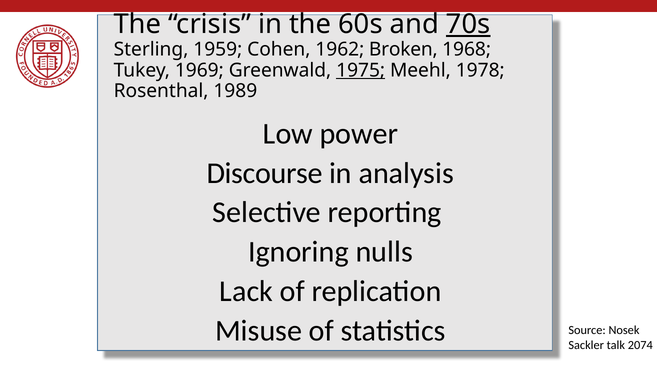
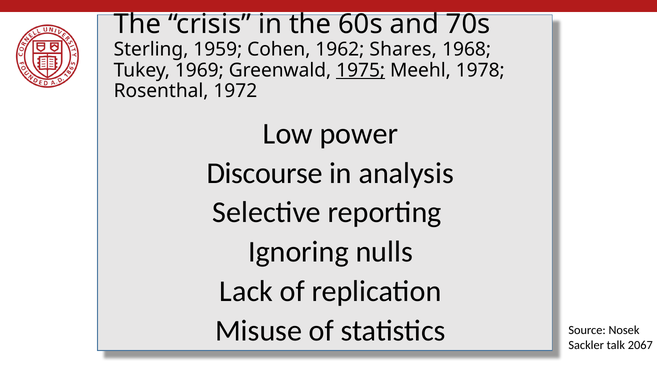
70s underline: present -> none
Broken: Broken -> Shares
1989: 1989 -> 1972
2074: 2074 -> 2067
